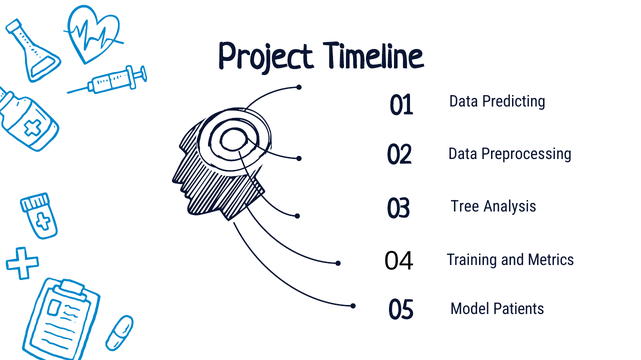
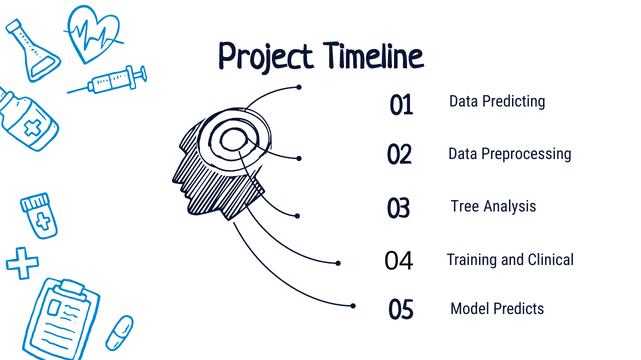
Metrics: Metrics -> Clinical
Patients: Patients -> Predicts
